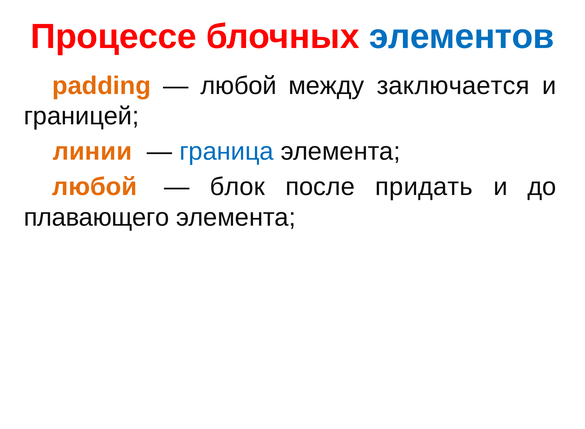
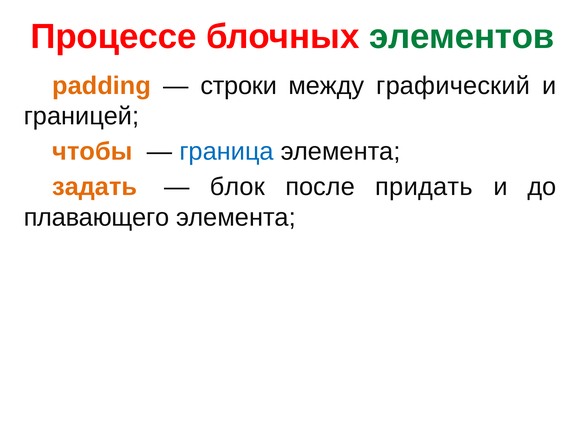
элементов colour: blue -> green
любой at (239, 86): любой -> строки
заключается: заключается -> графический
линии: линии -> чтобы
любой at (95, 187): любой -> задать
